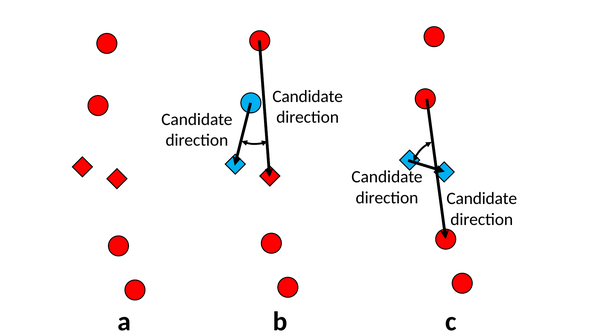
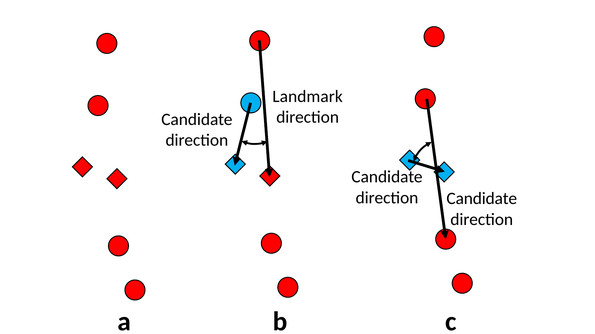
Candidate at (308, 97): Candidate -> Landmark
